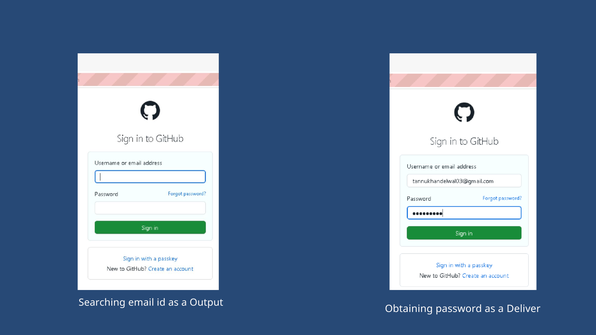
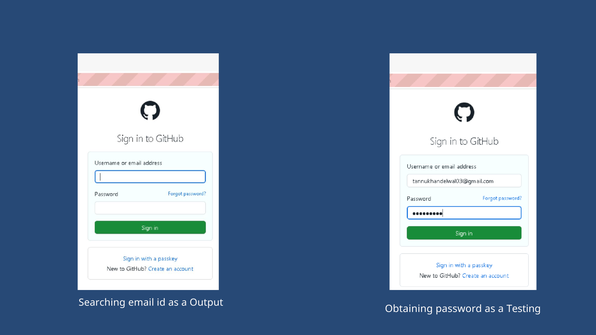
Deliver: Deliver -> Testing
